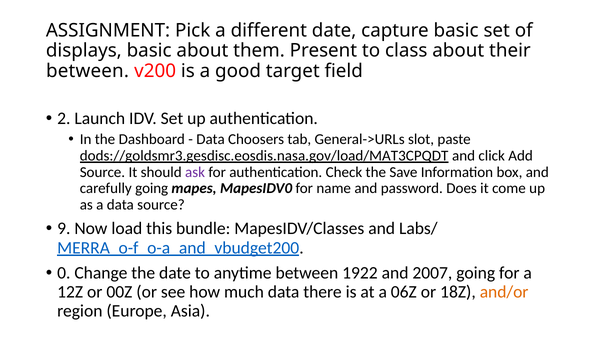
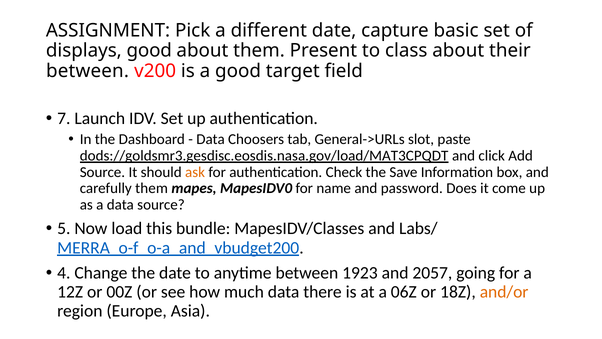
displays basic: basic -> good
2: 2 -> 7
ask colour: purple -> orange
carefully going: going -> them
9: 9 -> 5
0: 0 -> 4
1922: 1922 -> 1923
2007: 2007 -> 2057
